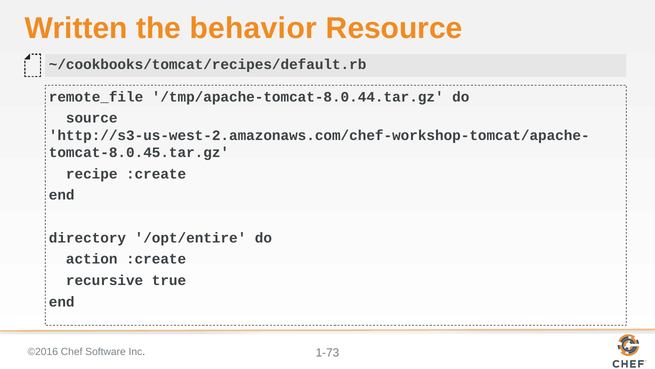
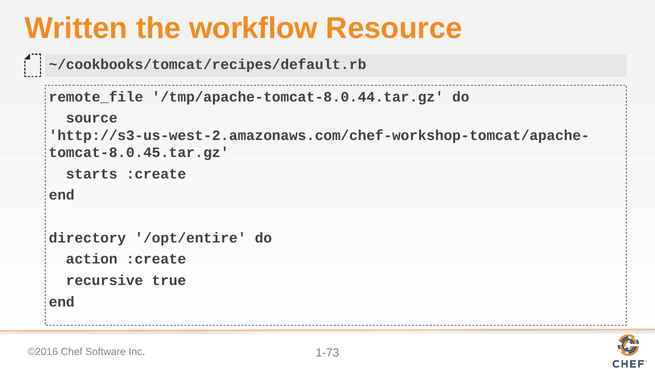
behavior: behavior -> workflow
recipe: recipe -> starts
